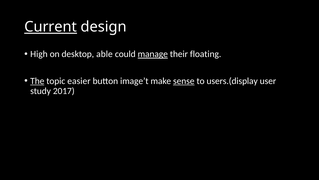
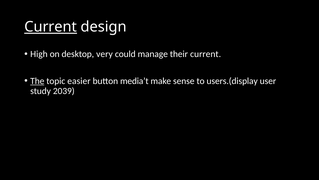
able: able -> very
manage underline: present -> none
their floating: floating -> current
image’t: image’t -> media’t
sense underline: present -> none
2017: 2017 -> 2039
